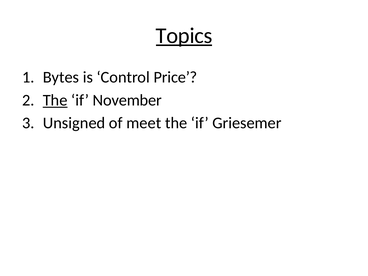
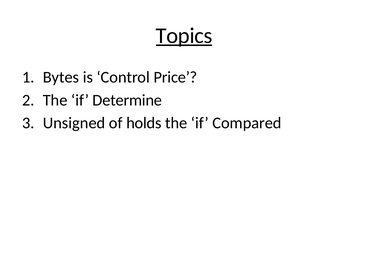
The at (55, 100) underline: present -> none
November: November -> Determine
meet: meet -> holds
Griesemer: Griesemer -> Compared
